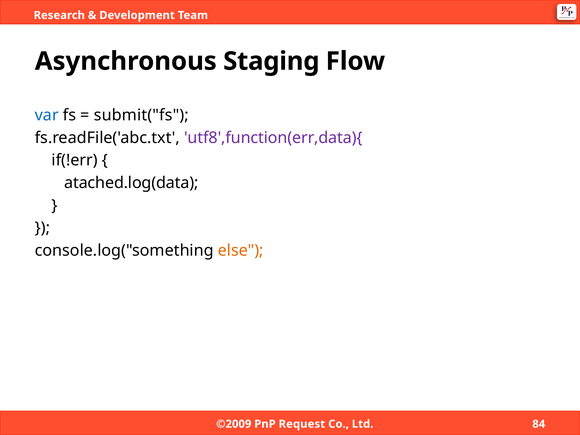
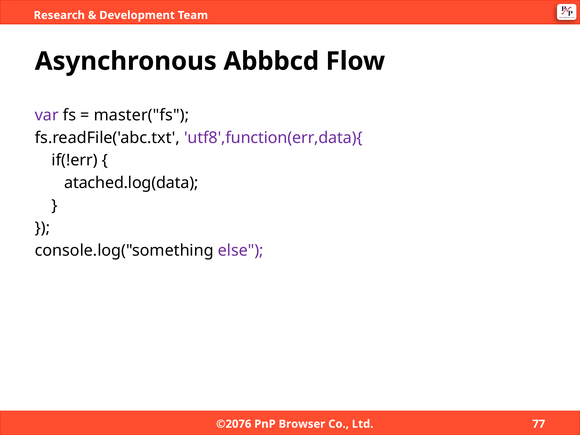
Staging: Staging -> Abbbcd
var colour: blue -> purple
submit("fs: submit("fs -> master("fs
else colour: orange -> purple
©2009: ©2009 -> ©2076
Request: Request -> Browser
84: 84 -> 77
